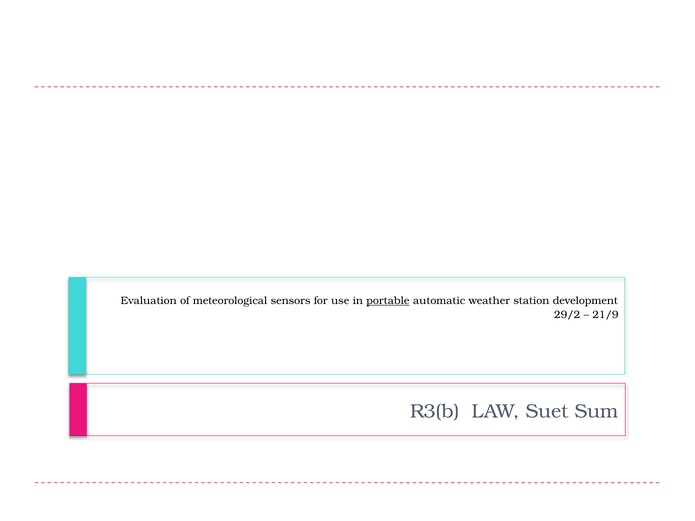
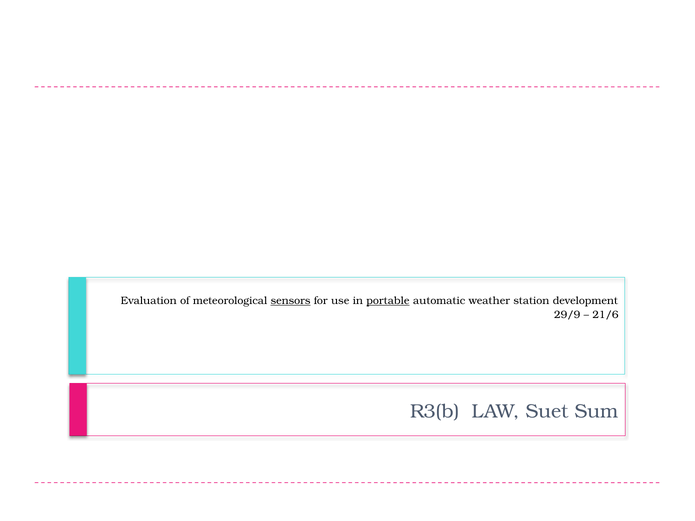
sensors underline: none -> present
29/2: 29/2 -> 29/9
21/9: 21/9 -> 21/6
